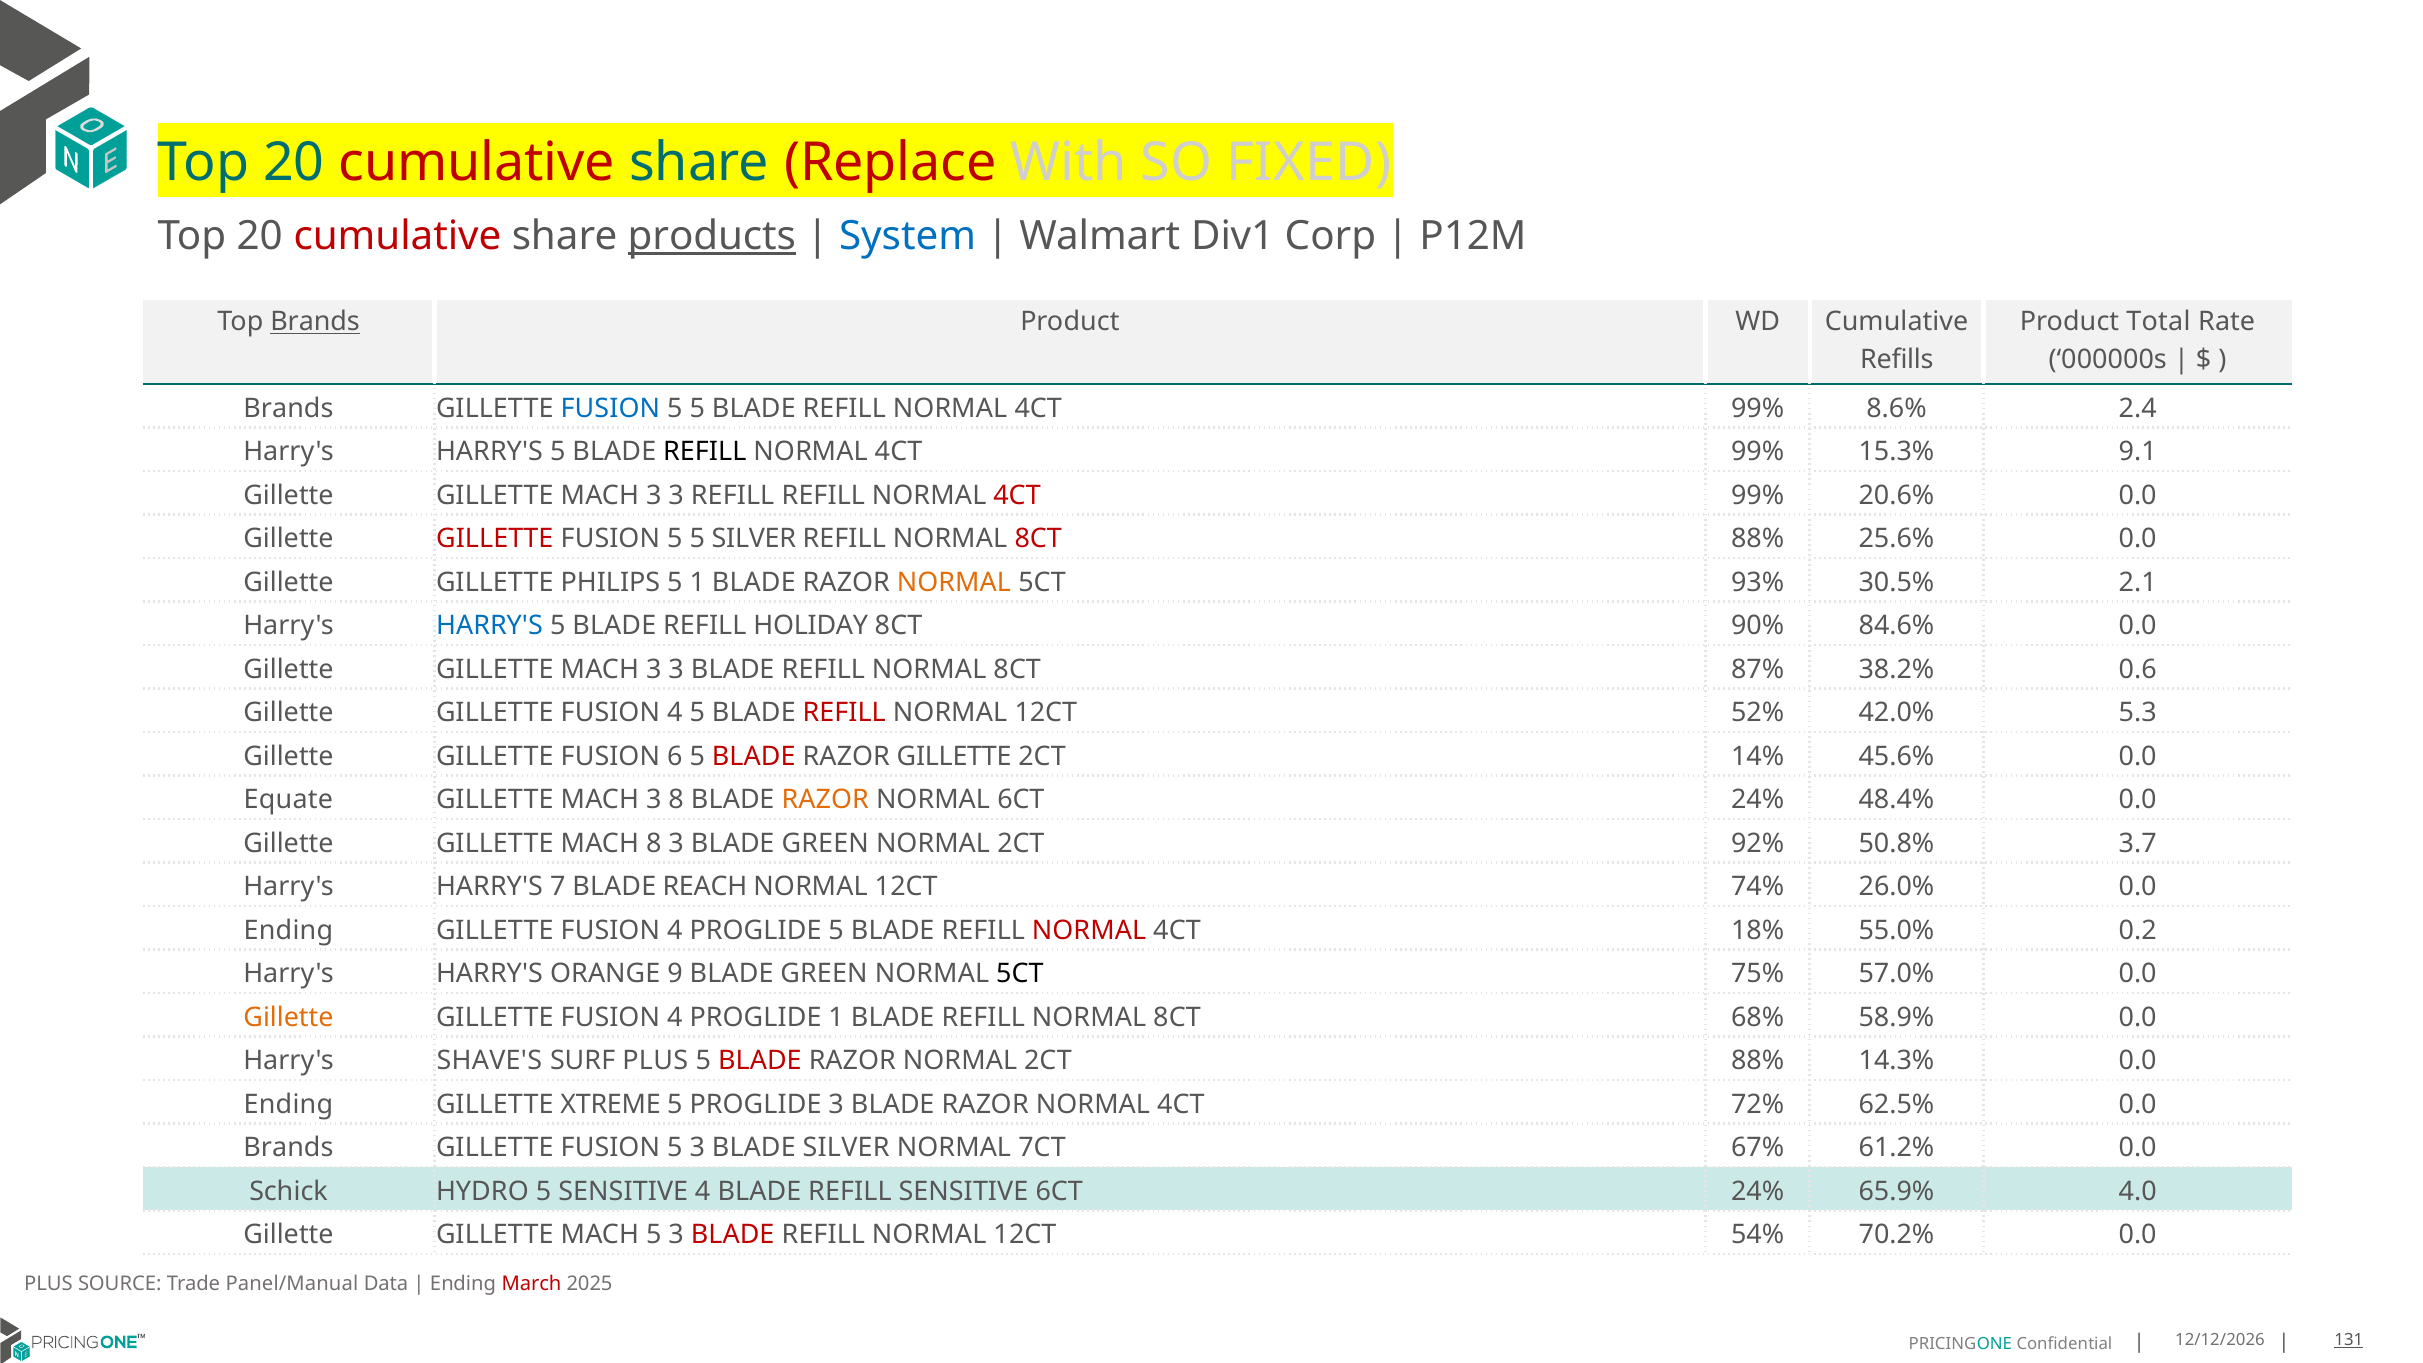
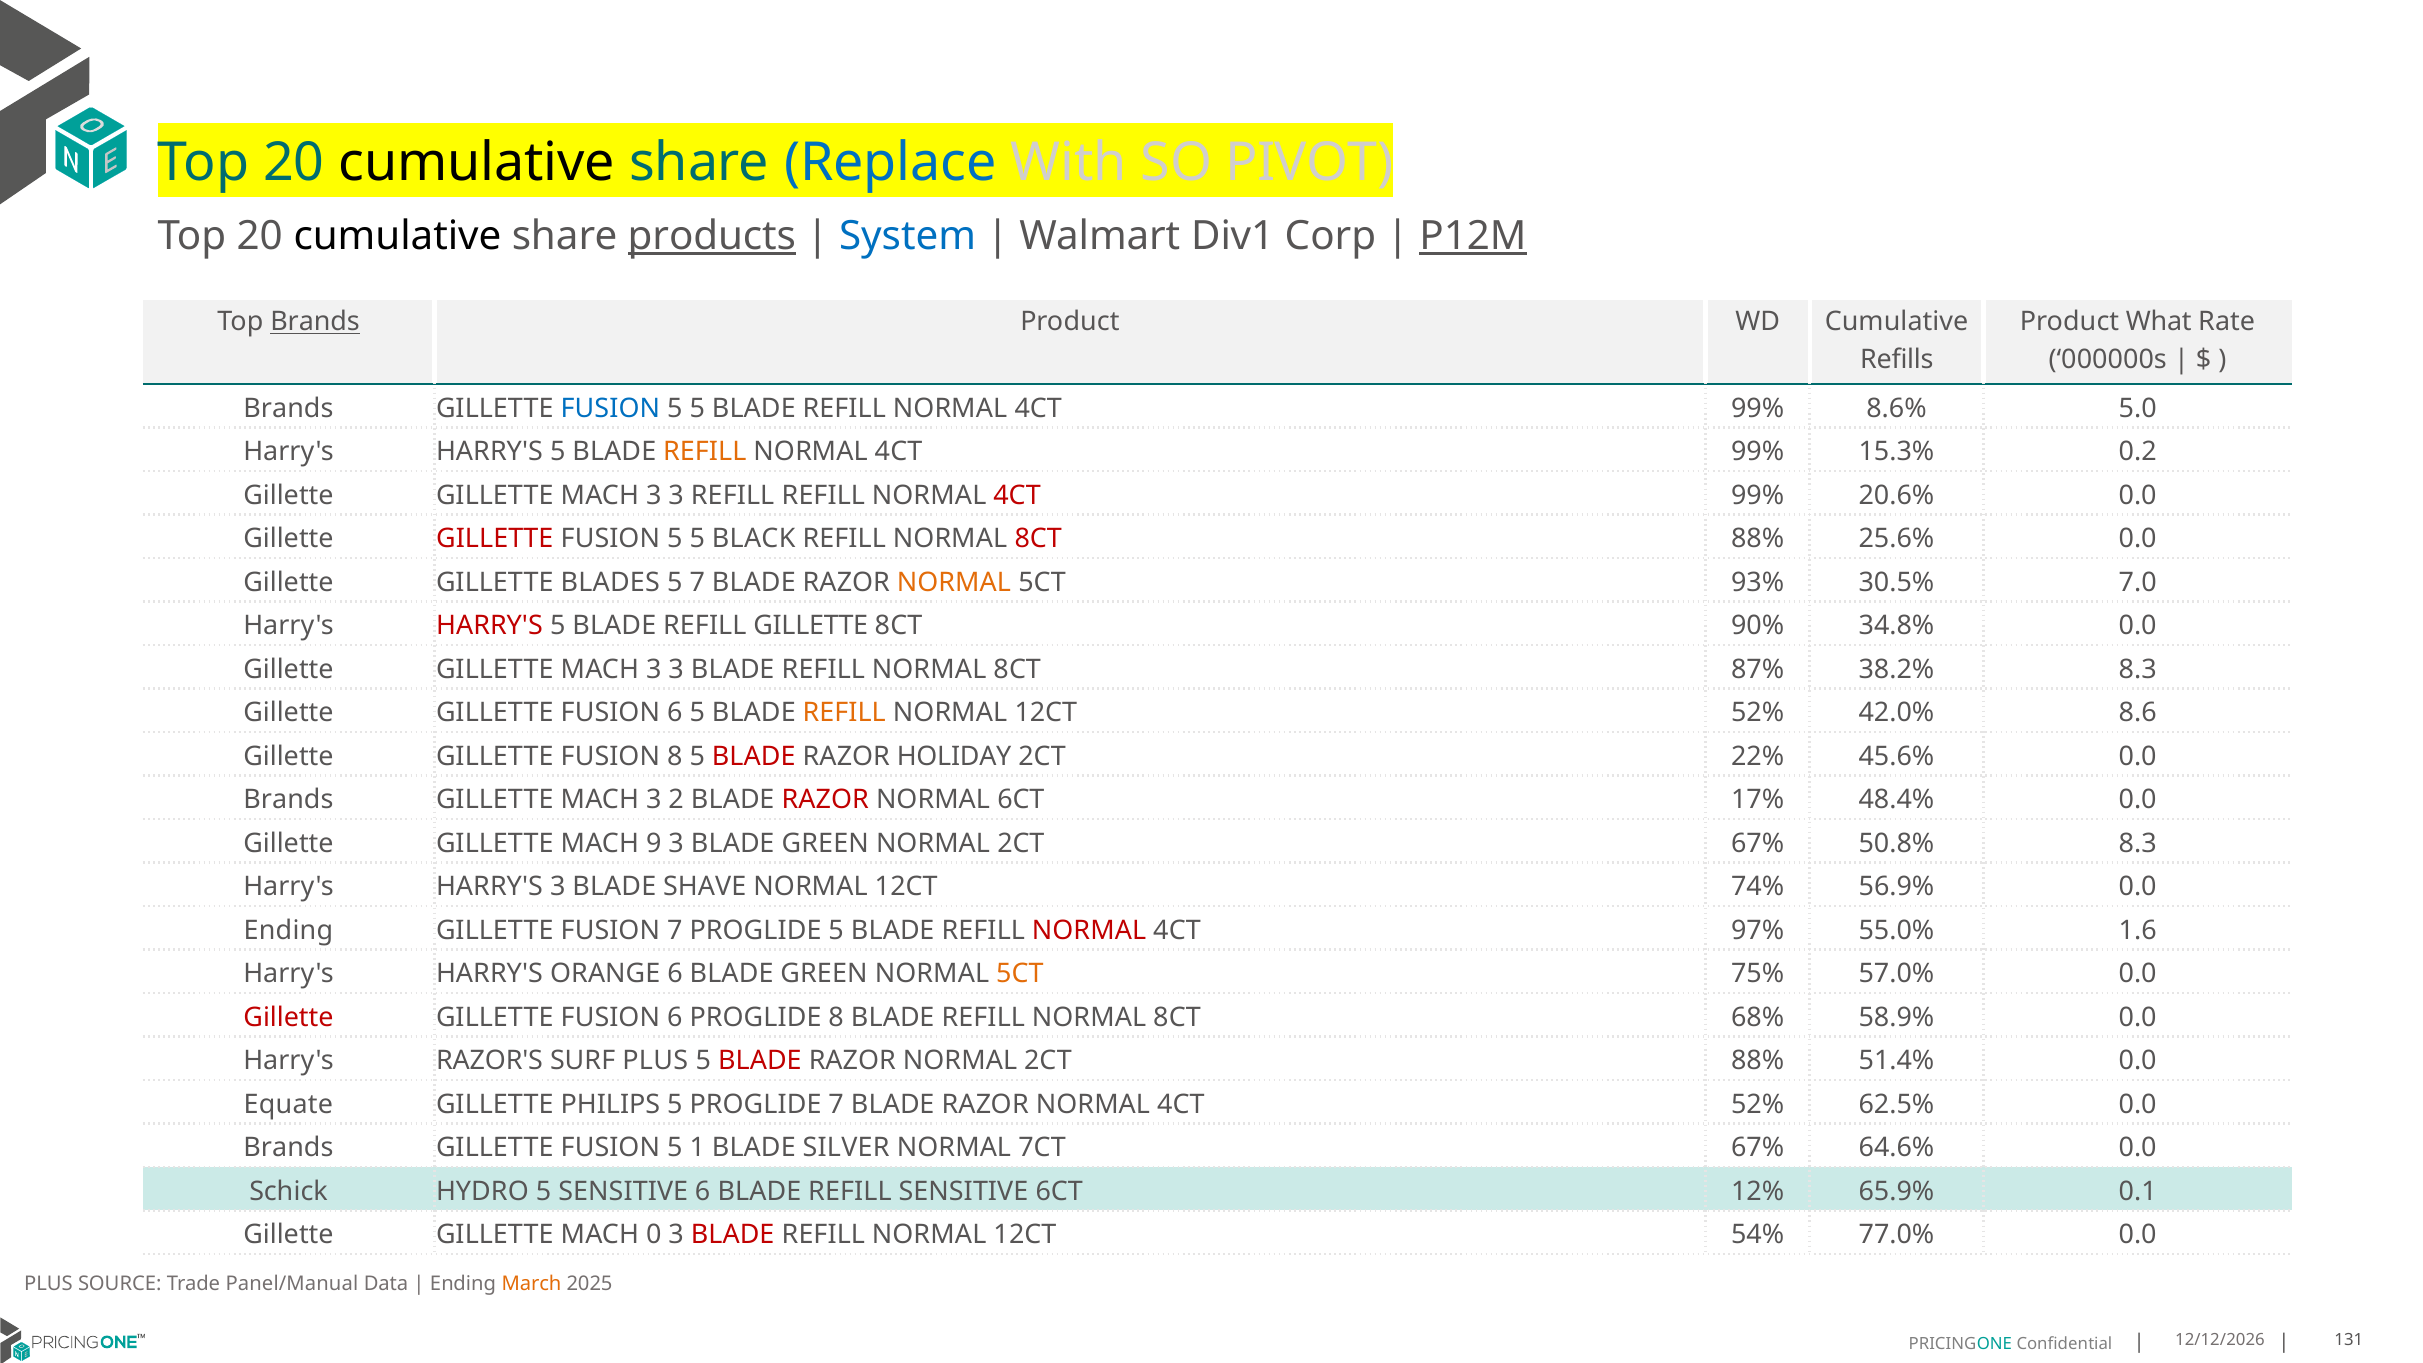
cumulative at (477, 163) colour: red -> black
Replace colour: red -> blue
FIXED: FIXED -> PIVOT
cumulative at (397, 236) colour: red -> black
P12M underline: none -> present
Total: Total -> What
2.4: 2.4 -> 5.0
REFILL at (705, 452) colour: black -> orange
9.1: 9.1 -> 0.2
5 SILVER: SILVER -> BLACK
PHILIPS: PHILIPS -> BLADES
5 1: 1 -> 7
2.1: 2.1 -> 7.0
HARRY'S at (489, 626) colour: blue -> red
REFILL HOLIDAY: HOLIDAY -> GILLETTE
84.6%: 84.6% -> 34.8%
38.2% 0.6: 0.6 -> 8.3
4 at (675, 713): 4 -> 6
REFILL at (844, 713) colour: red -> orange
5.3: 5.3 -> 8.6
FUSION 6: 6 -> 8
RAZOR GILLETTE: GILLETTE -> HOLIDAY
14%: 14% -> 22%
Equate at (288, 800): Equate -> Brands
3 8: 8 -> 2
RAZOR at (825, 800) colour: orange -> red
NORMAL 6CT 24%: 24% -> 17%
MACH 8: 8 -> 9
2CT 92%: 92% -> 67%
50.8% 3.7: 3.7 -> 8.3
HARRY'S 7: 7 -> 3
REACH: REACH -> SHAVE
26.0%: 26.0% -> 56.9%
4 at (675, 930): 4 -> 7
18%: 18% -> 97%
0.2: 0.2 -> 1.6
ORANGE 9: 9 -> 6
5CT at (1020, 974) colour: black -> orange
Gillette at (288, 1017) colour: orange -> red
4 at (675, 1017): 4 -> 6
PROGLIDE 1: 1 -> 8
SHAVE'S: SHAVE'S -> RAZOR'S
14.3%: 14.3% -> 51.4%
Ending at (288, 1104): Ending -> Equate
XTREME: XTREME -> PHILIPS
PROGLIDE 3: 3 -> 7
4CT 72%: 72% -> 52%
FUSION 5 3: 3 -> 1
61.2%: 61.2% -> 64.6%
SENSITIVE 4: 4 -> 6
SENSITIVE 6CT 24%: 24% -> 12%
4.0: 4.0 -> 0.1
MACH 5: 5 -> 0
70.2%: 70.2% -> 77.0%
March colour: red -> orange
131 underline: present -> none
